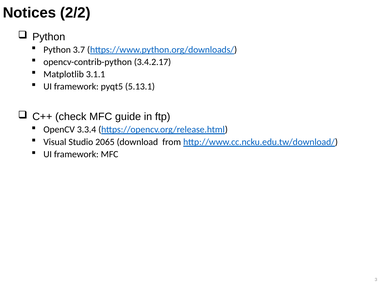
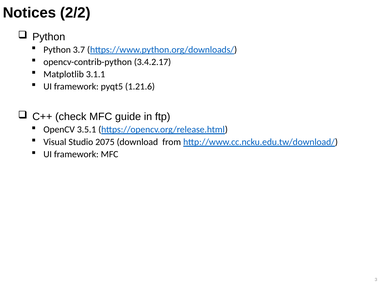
5.13.1: 5.13.1 -> 1.21.6
3.3.4: 3.3.4 -> 3.5.1
2065: 2065 -> 2075
